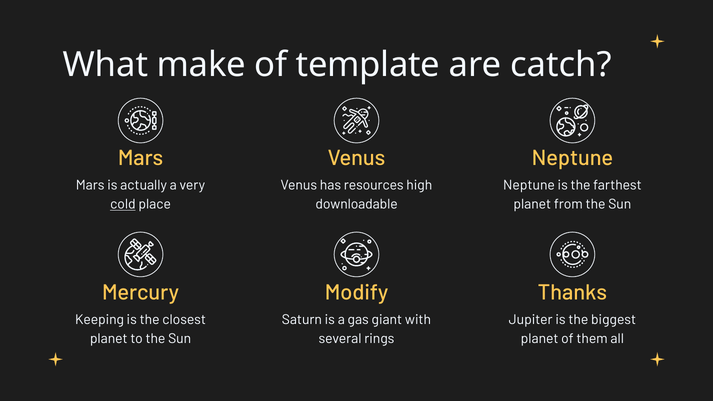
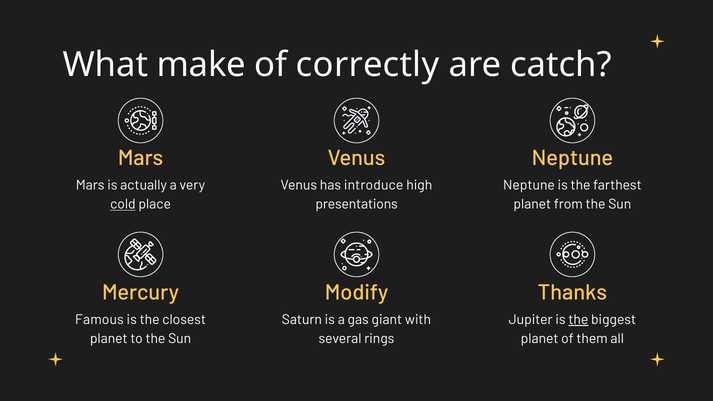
template: template -> correctly
resources: resources -> introduce
downloadable: downloadable -> presentations
Keeping: Keeping -> Famous
the at (578, 320) underline: none -> present
